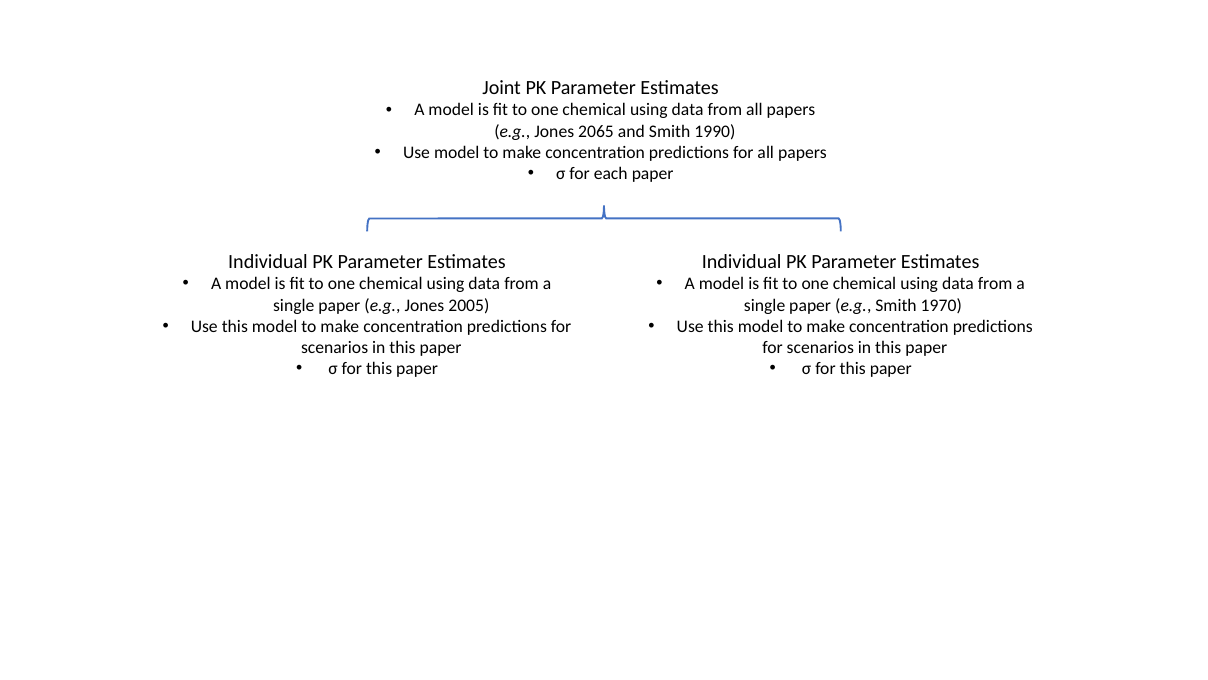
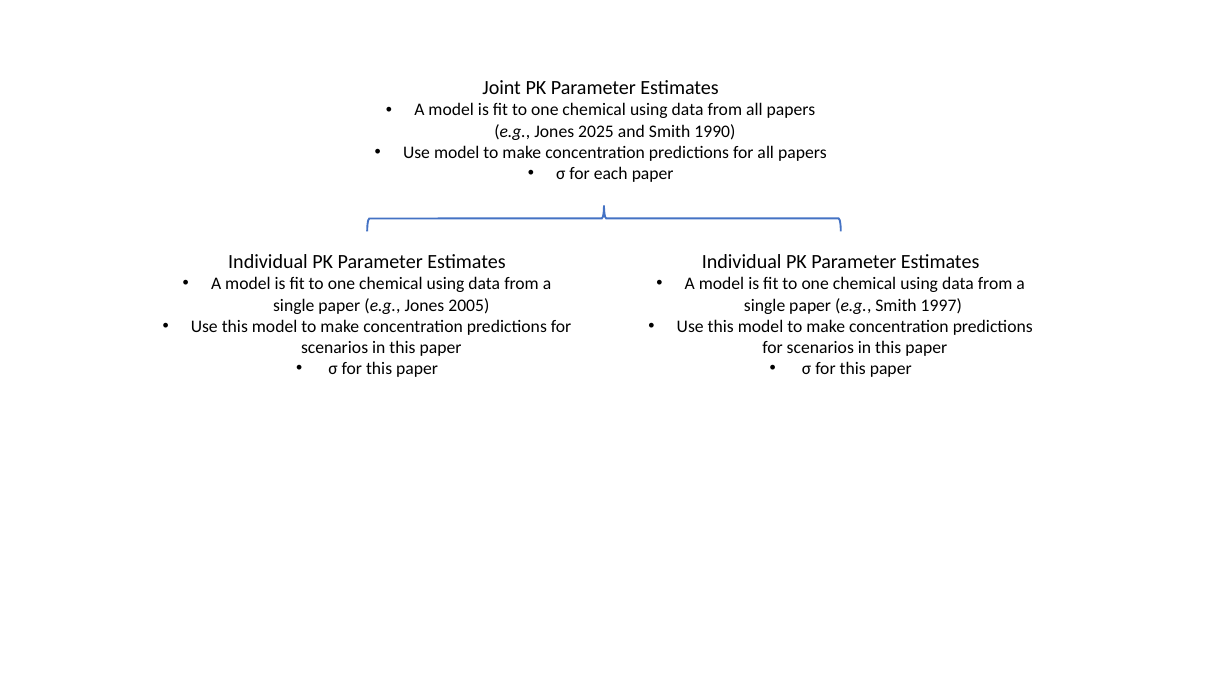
2065: 2065 -> 2025
1970: 1970 -> 1997
